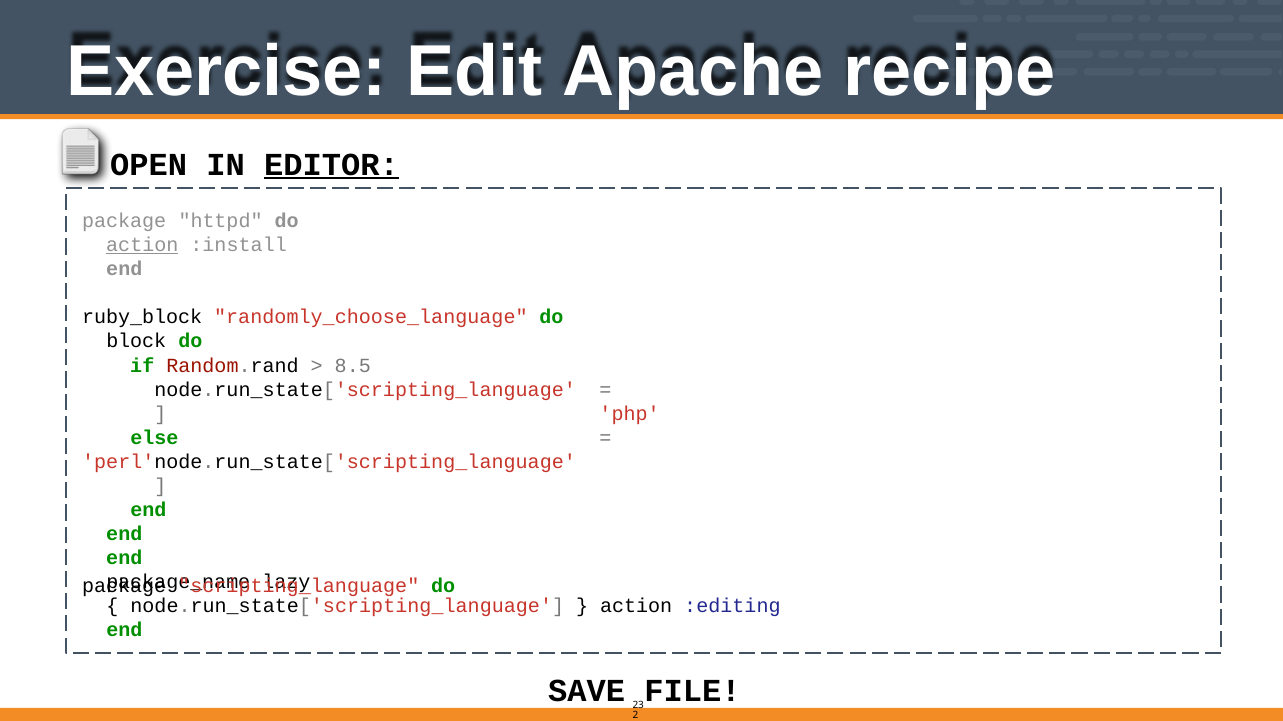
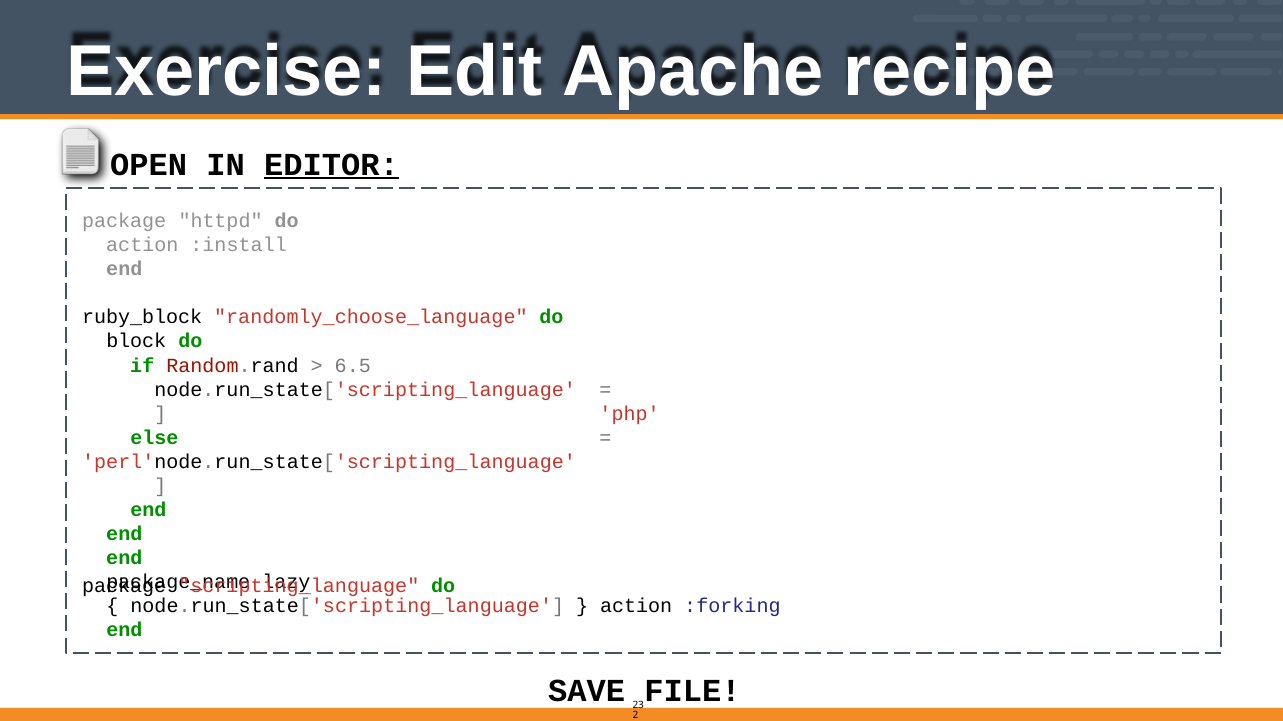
action at (142, 245) underline: present -> none
8.5: 8.5 -> 6.5
:editing: :editing -> :forking
